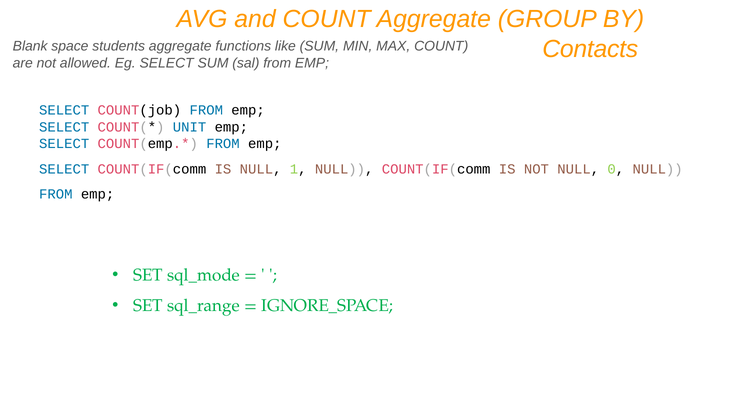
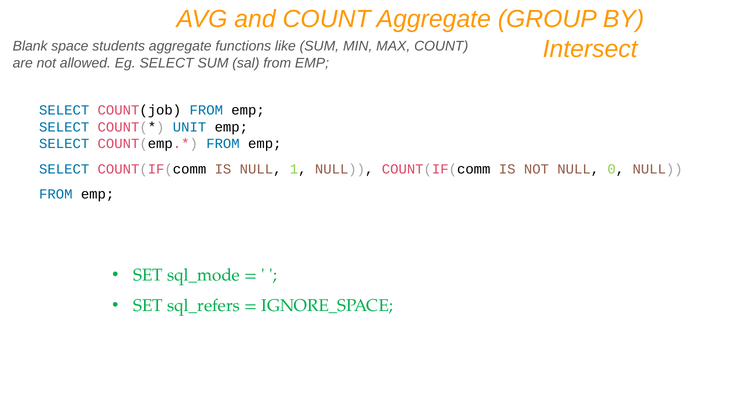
Contacts: Contacts -> Intersect
sql_range: sql_range -> sql_refers
